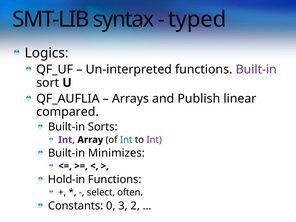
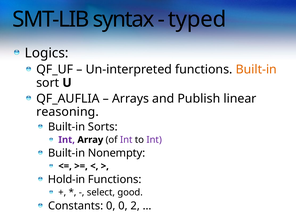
Built-in at (256, 69) colour: purple -> orange
compared: compared -> reasoning
Int at (126, 140) colour: blue -> purple
Minimizes: Minimizes -> Nonempty
often: often -> good
0 3: 3 -> 0
